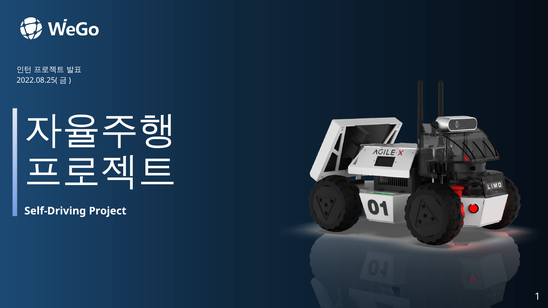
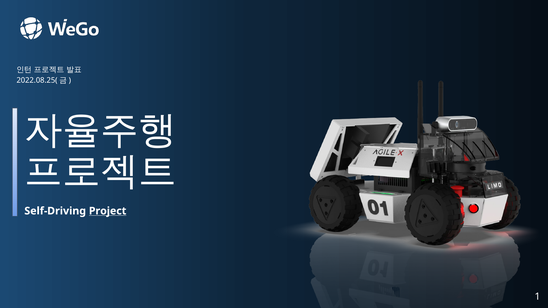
Project underline: none -> present
